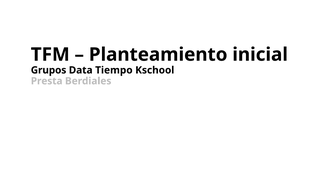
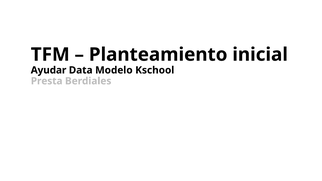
Grupos: Grupos -> Ayudar
Tiempo: Tiempo -> Modelo
